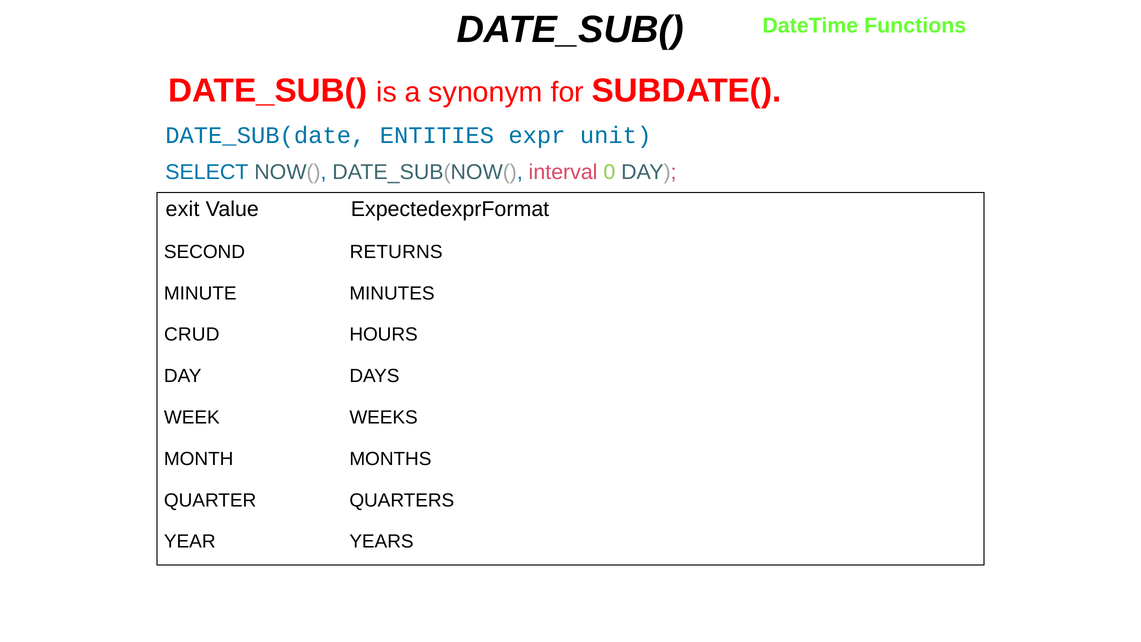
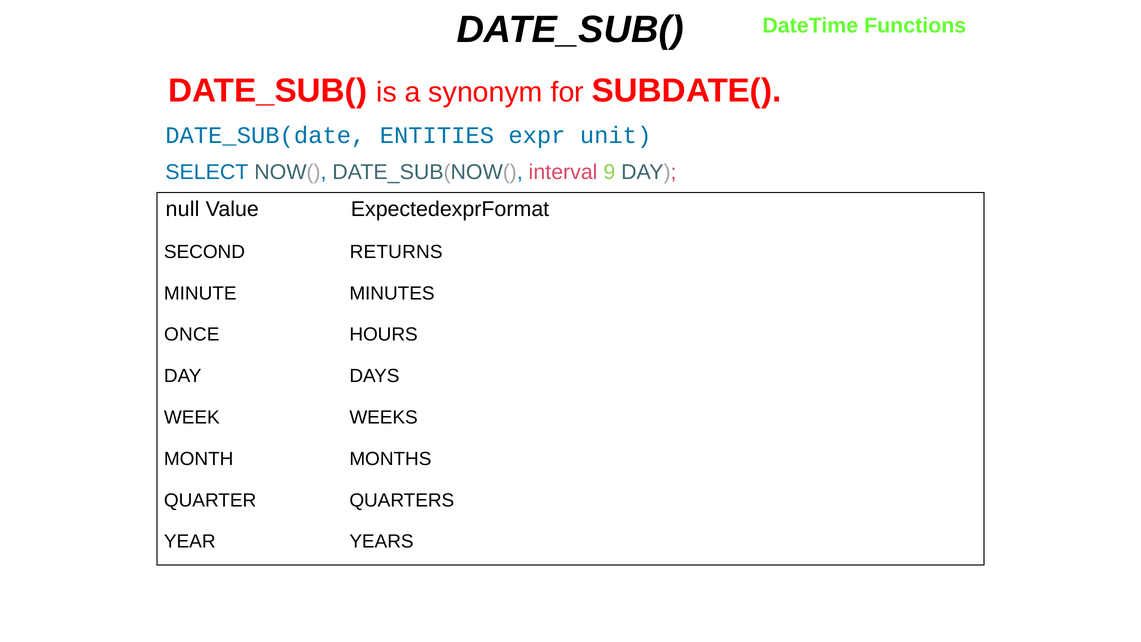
0: 0 -> 9
exit: exit -> null
CRUD: CRUD -> ONCE
